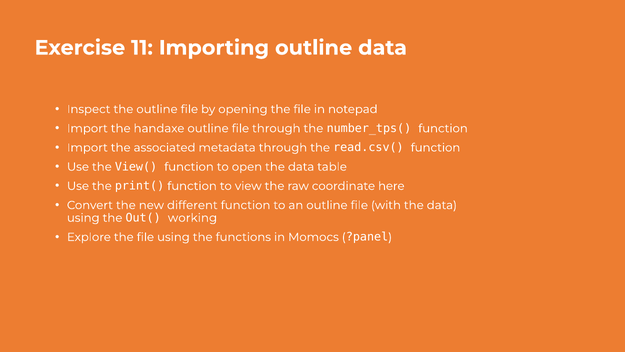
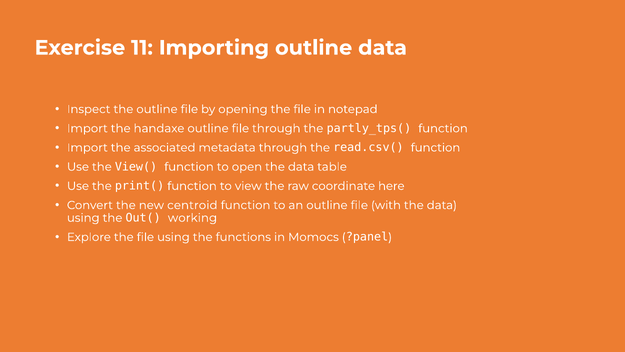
number_tps(: number_tps( -> partly_tps(
different: different -> centroid
